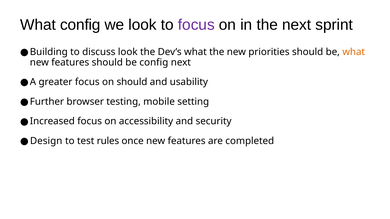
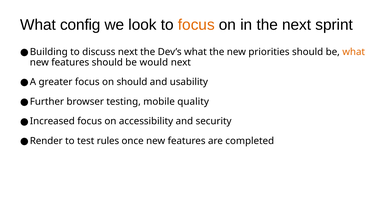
focus at (196, 25) colour: purple -> orange
discuss look: look -> next
be config: config -> would
setting: setting -> quality
Design: Design -> Render
